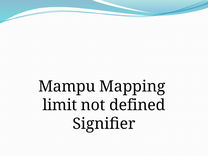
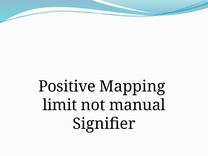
Mampu: Mampu -> Positive
defined: defined -> manual
